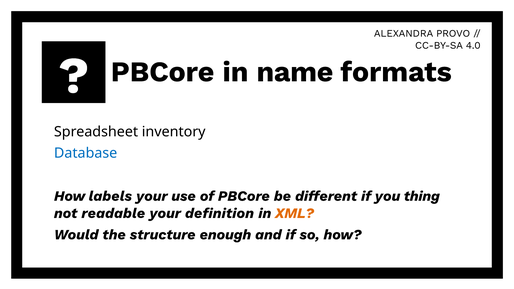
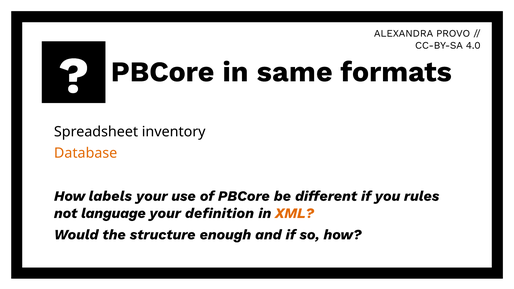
name: name -> same
Database colour: blue -> orange
thing: thing -> rules
readable: readable -> language
